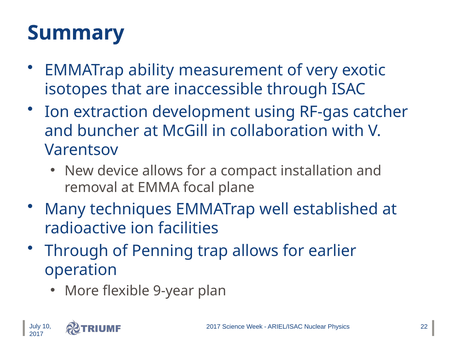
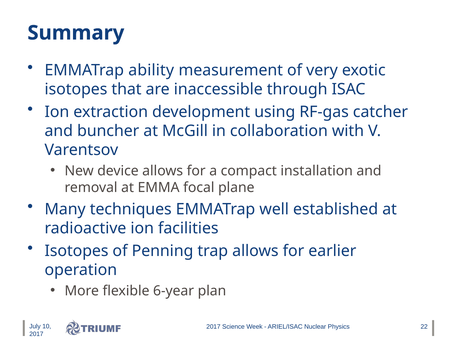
Through at (77, 251): Through -> Isotopes
9-year: 9-year -> 6-year
